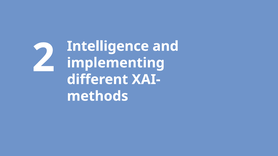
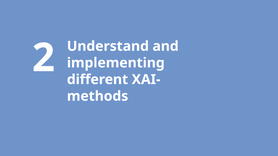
Intelligence: Intelligence -> Understand
